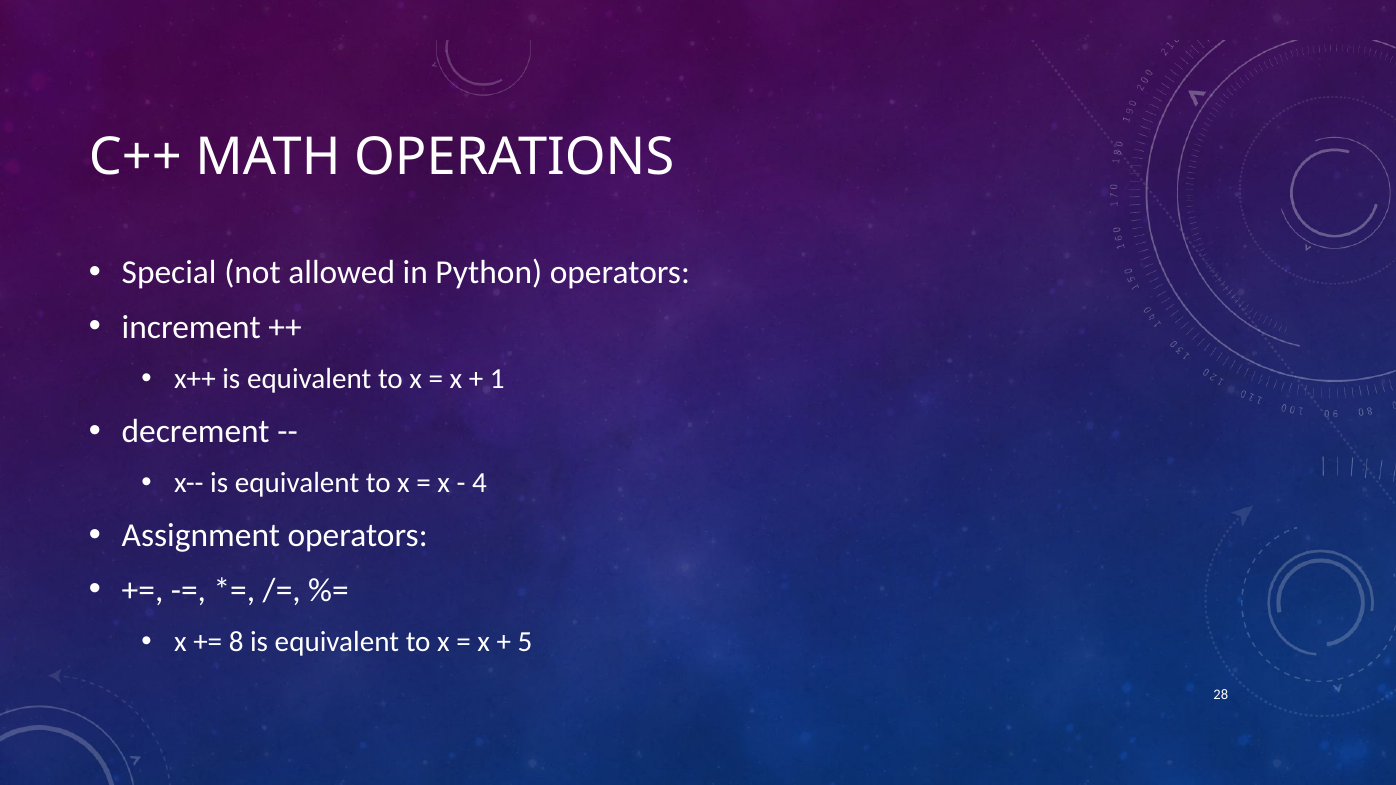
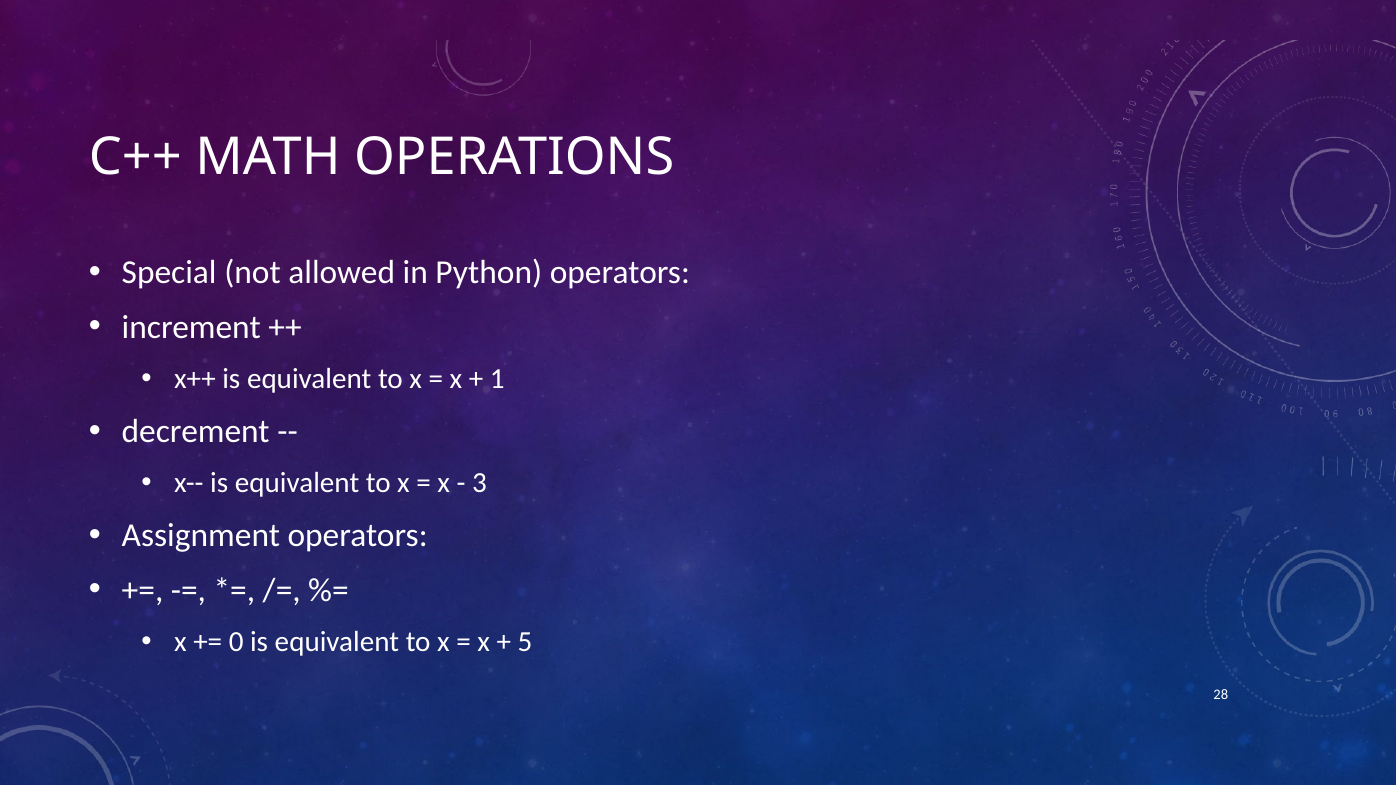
4: 4 -> 3
8: 8 -> 0
